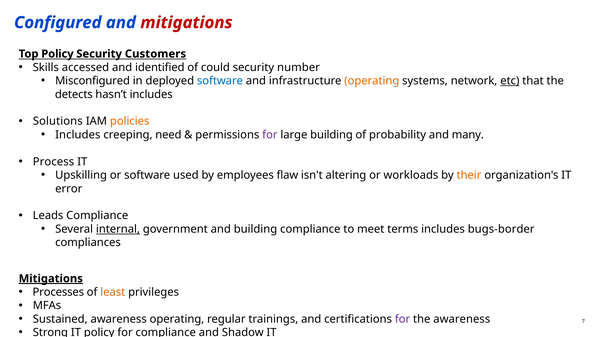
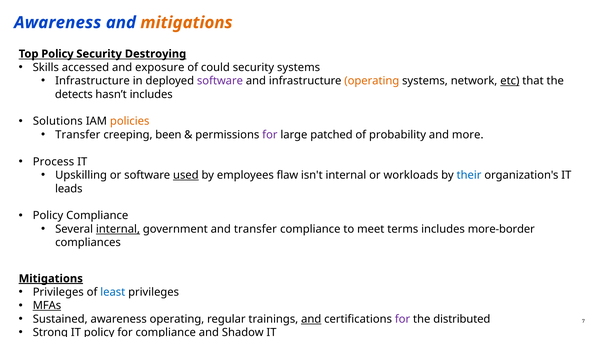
Configured at (58, 23): Configured -> Awareness
mitigations at (186, 23) colour: red -> orange
Customers: Customers -> Destroying
identified: identified -> exposure
security number: number -> systems
Misconfigured at (93, 81): Misconfigured -> Infrastructure
software at (220, 81) colour: blue -> purple
Includes at (78, 135): Includes -> Transfer
need: need -> been
large building: building -> patched
many: many -> more
used underline: none -> present
isn't altering: altering -> internal
their colour: orange -> blue
error: error -> leads
Leads at (48, 216): Leads -> Policy
and building: building -> transfer
bugs-border: bugs-border -> more-border
Processes at (58, 292): Processes -> Privileges
least colour: orange -> blue
MFAs underline: none -> present
and at (311, 319) underline: none -> present
the awareness: awareness -> distributed
